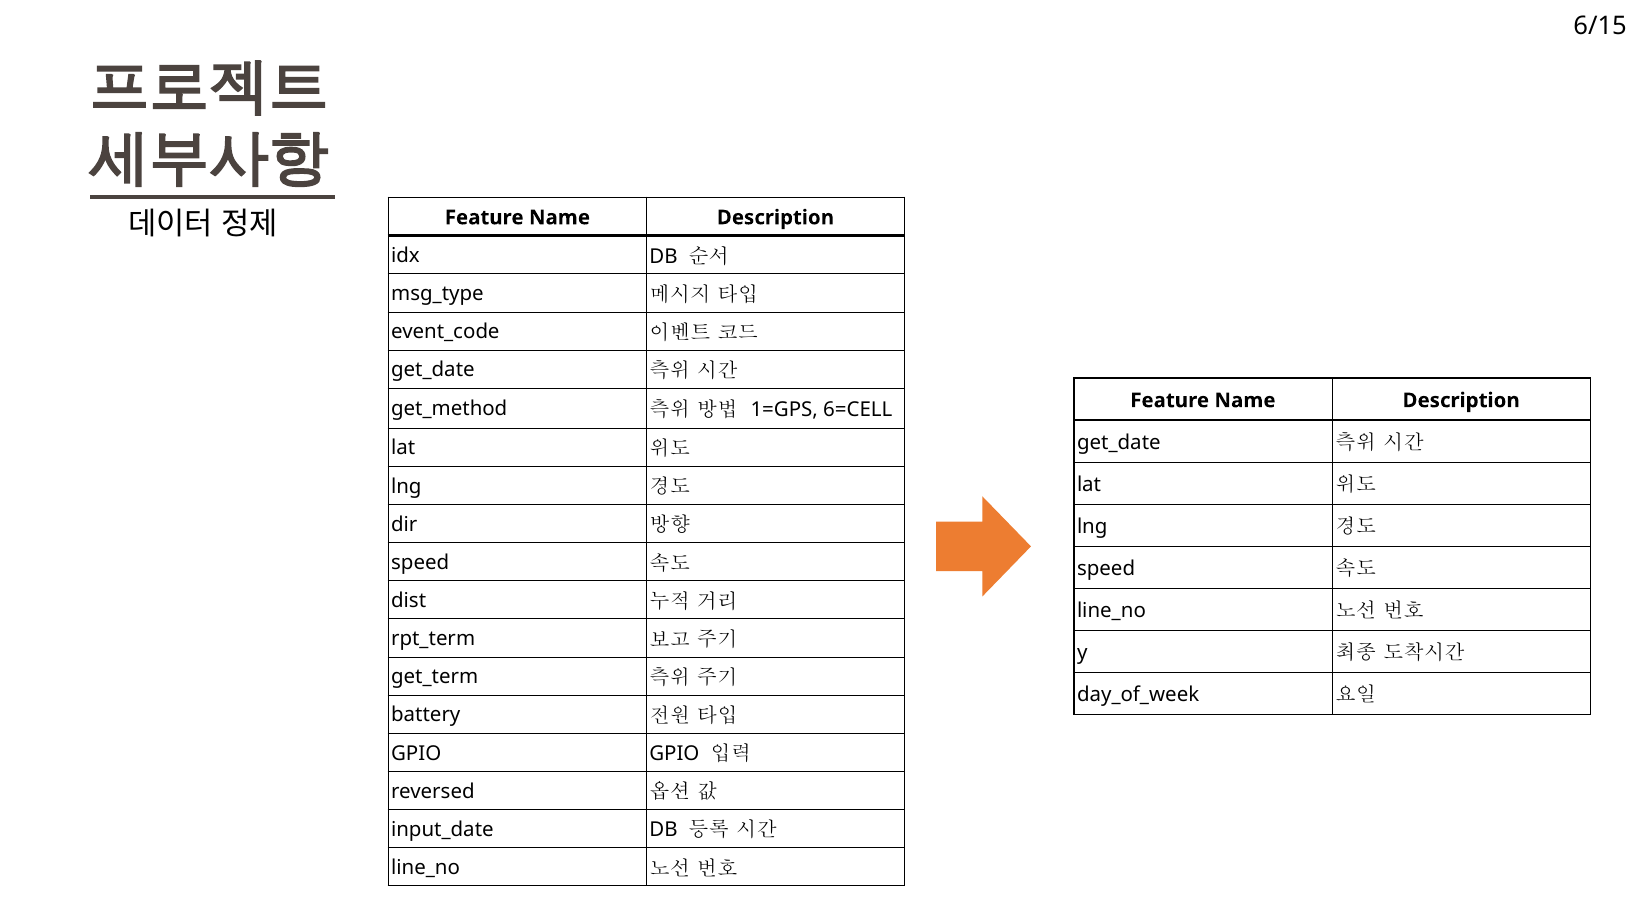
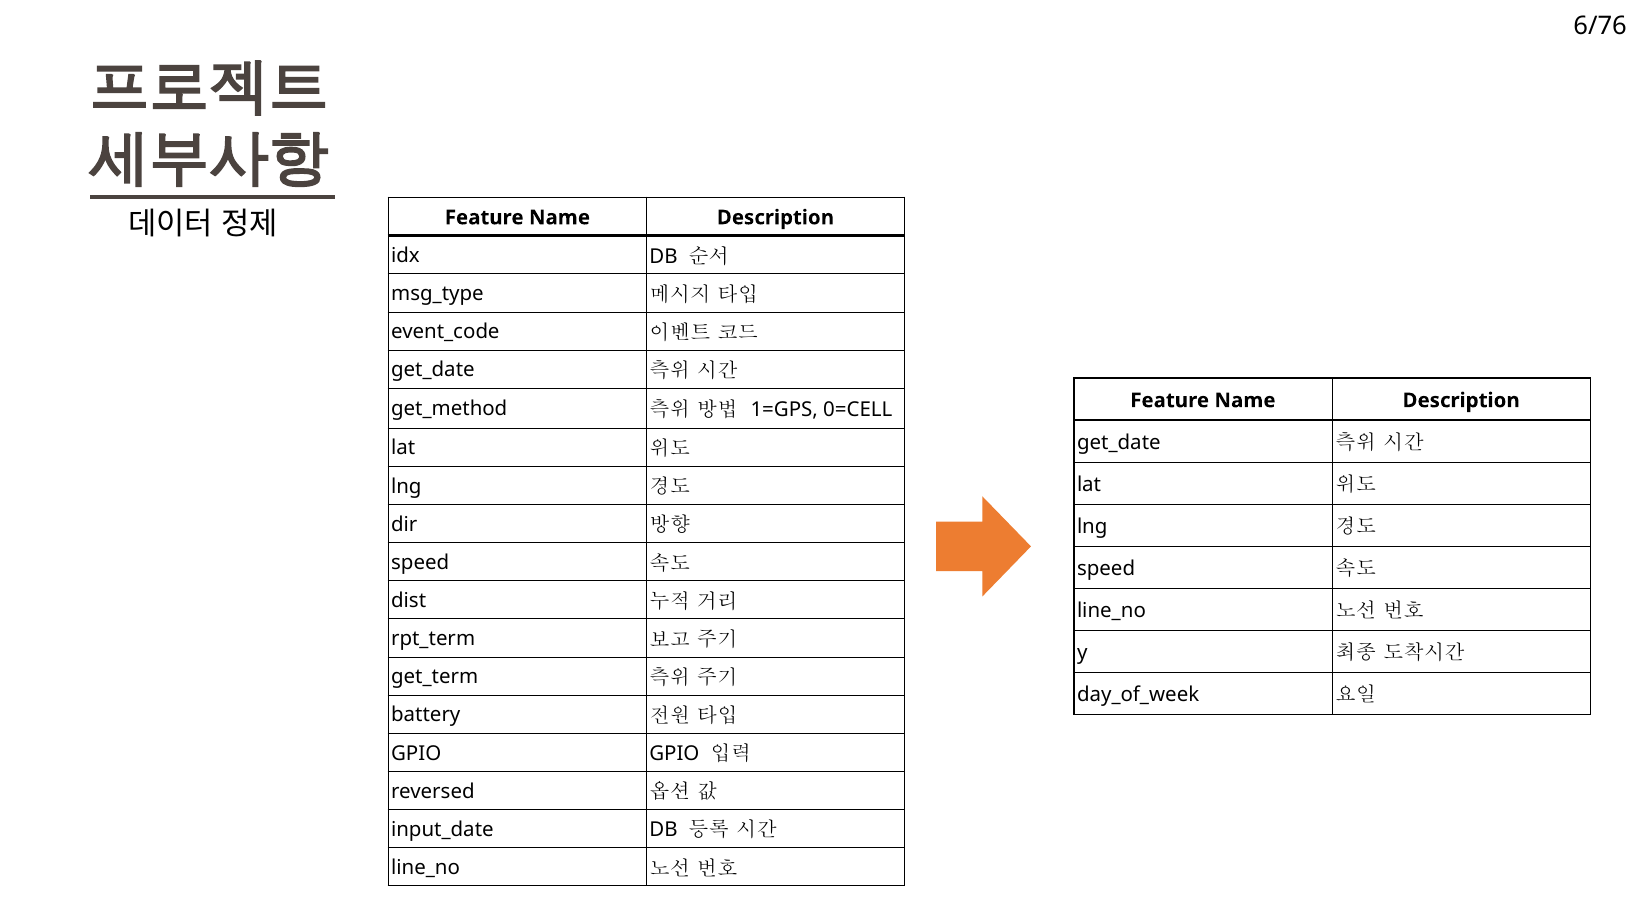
6/15: 6/15 -> 6/76
6=CELL: 6=CELL -> 0=CELL
